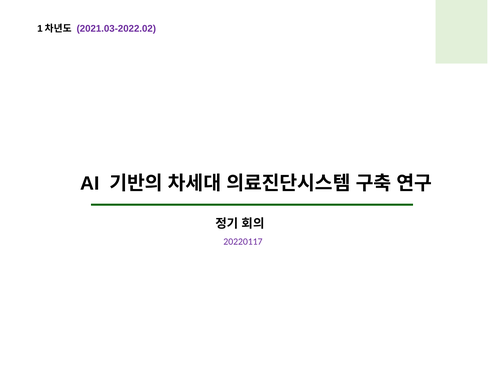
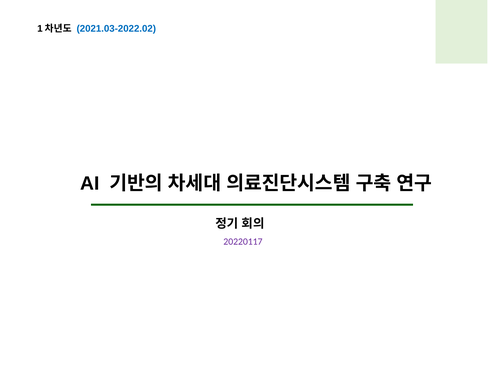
2021.03-2022.02 colour: purple -> blue
